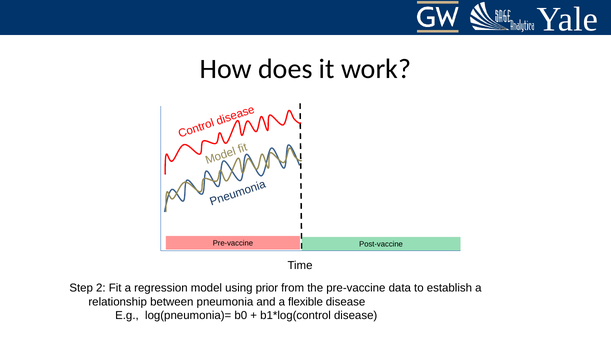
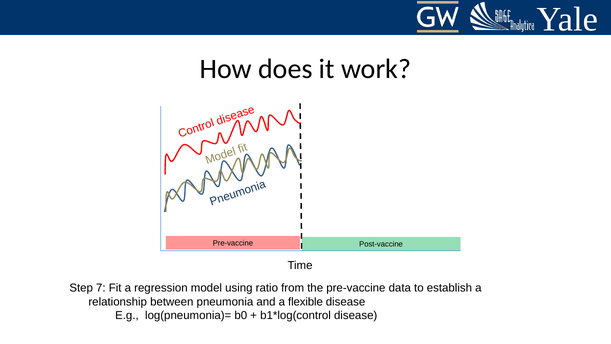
2: 2 -> 7
prior: prior -> ratio
